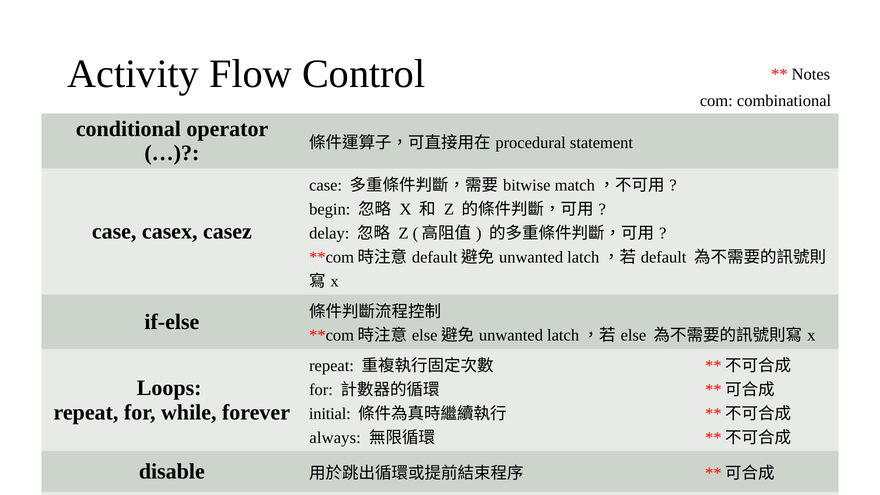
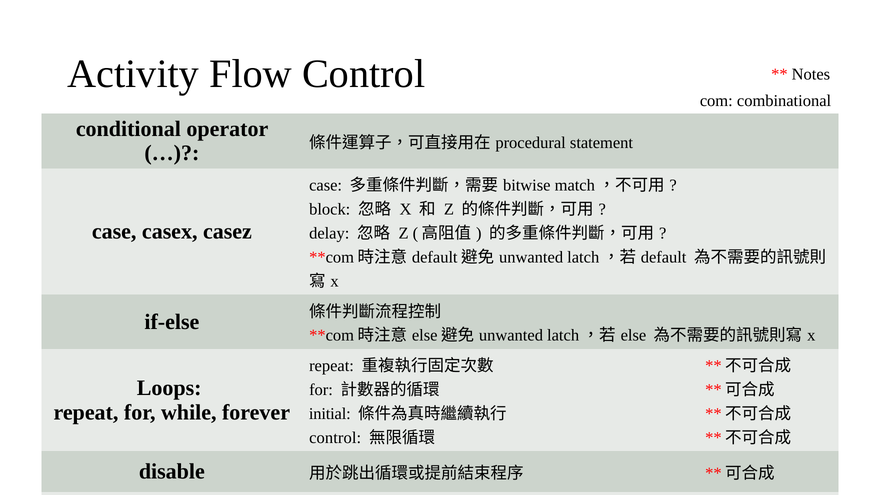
begin: begin -> block
always at (335, 438): always -> control
